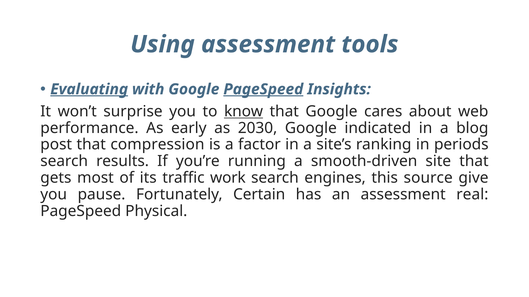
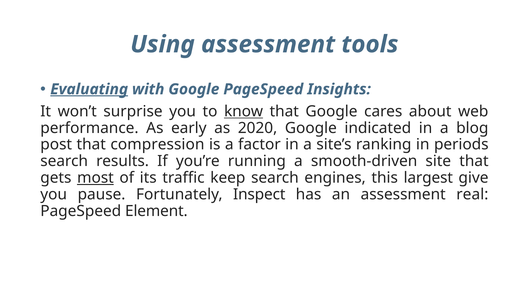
PageSpeed at (263, 89) underline: present -> none
2030: 2030 -> 2020
most underline: none -> present
work: work -> keep
source: source -> largest
Certain: Certain -> Inspect
Physical: Physical -> Element
